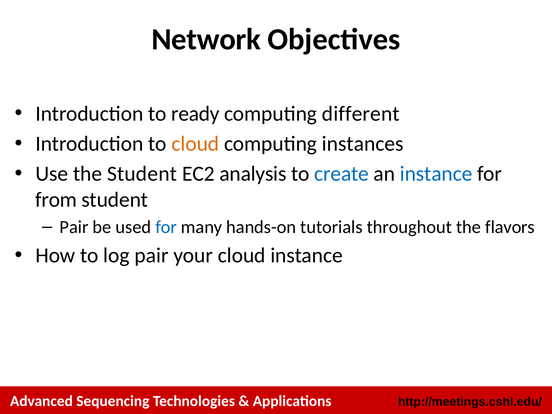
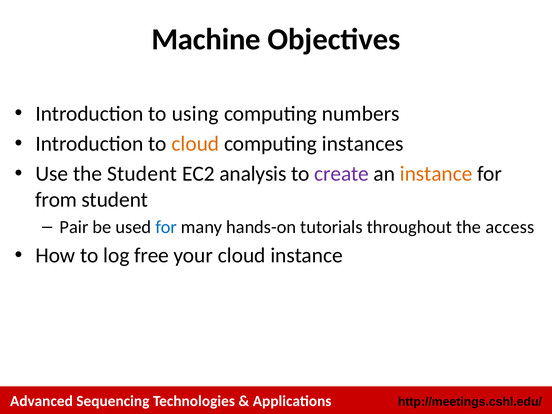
Network: Network -> Machine
ready: ready -> using
different: different -> numbers
create colour: blue -> purple
instance at (436, 174) colour: blue -> orange
flavors: flavors -> access
log pair: pair -> free
